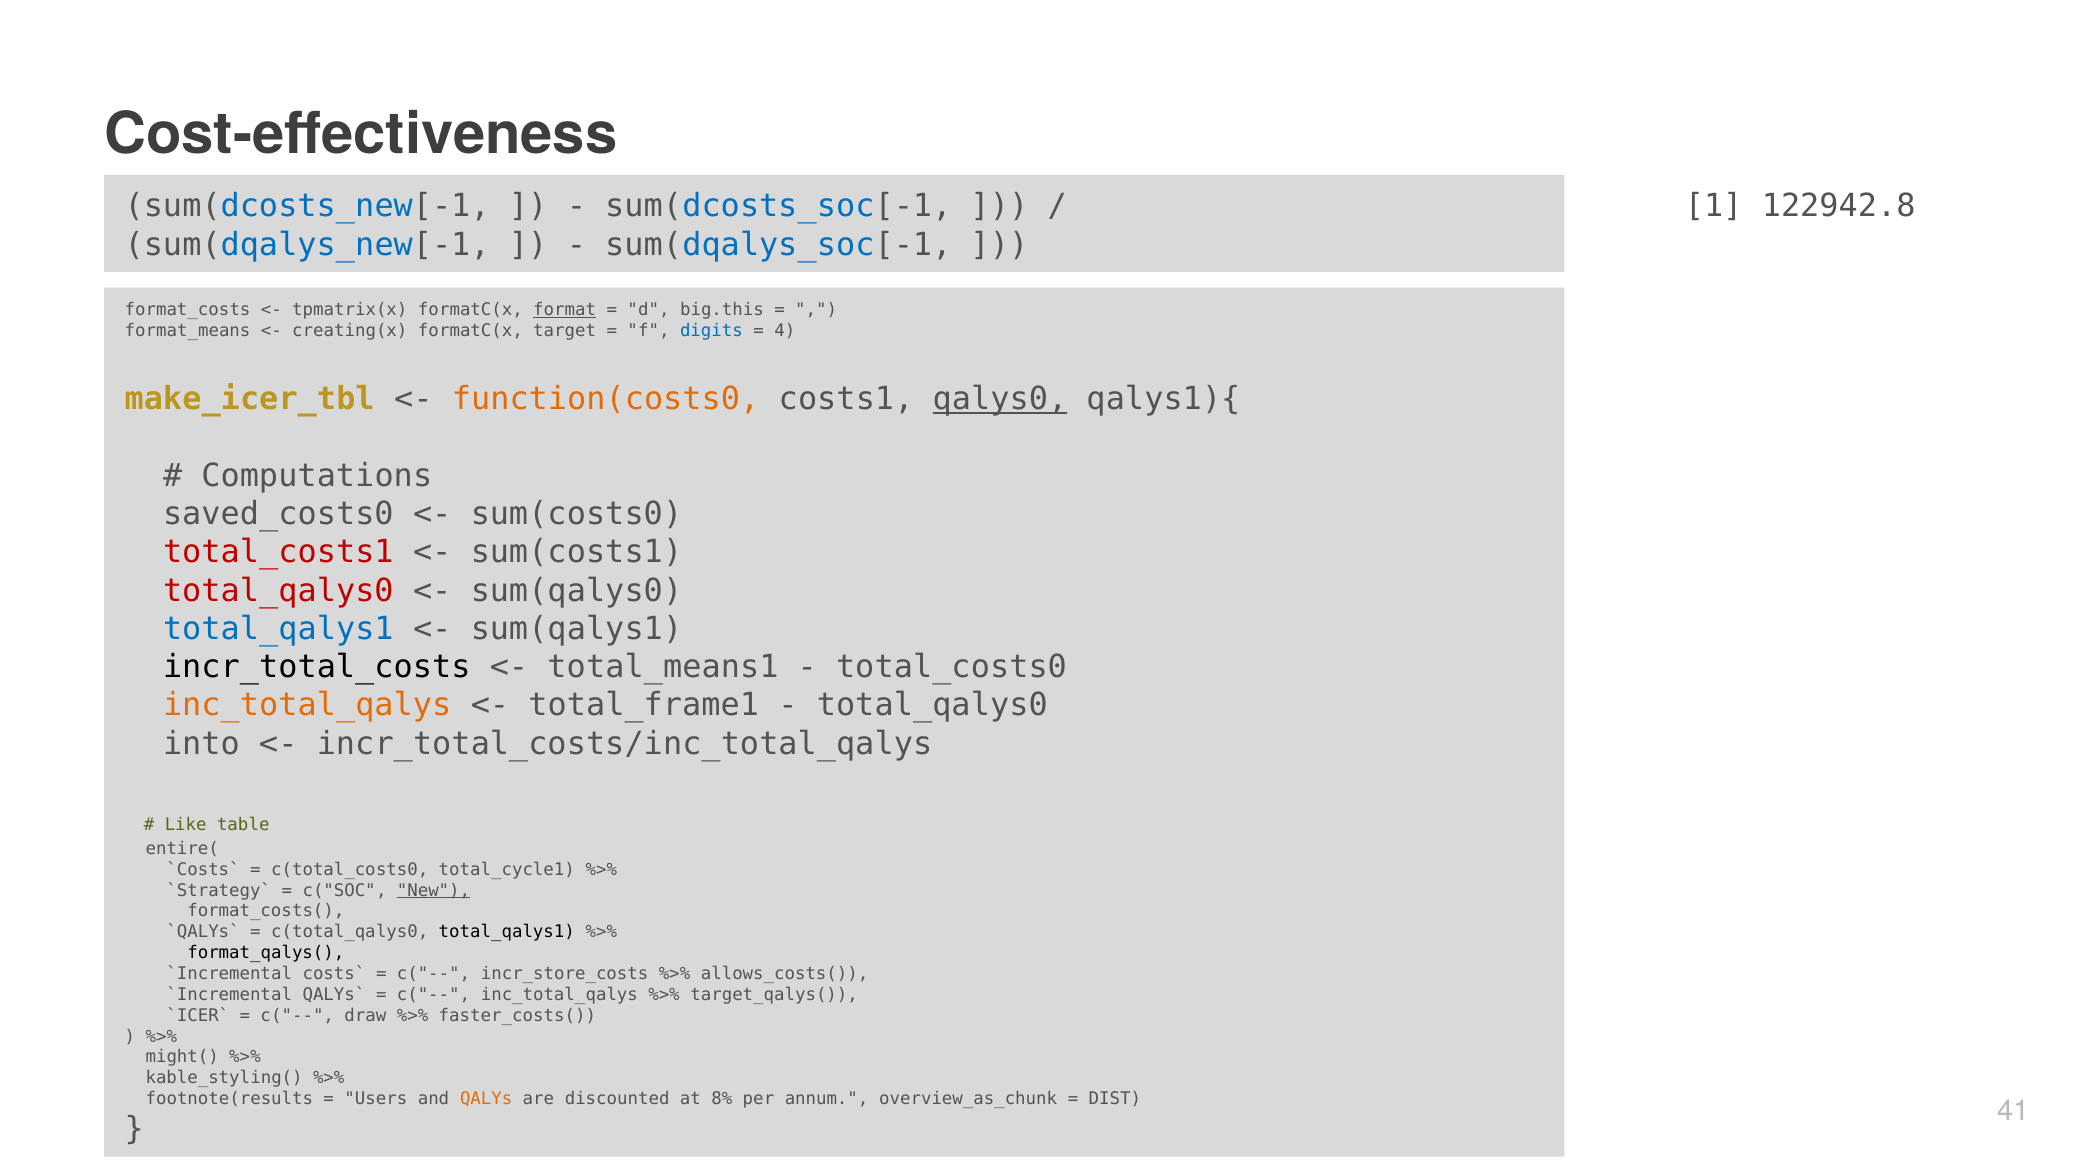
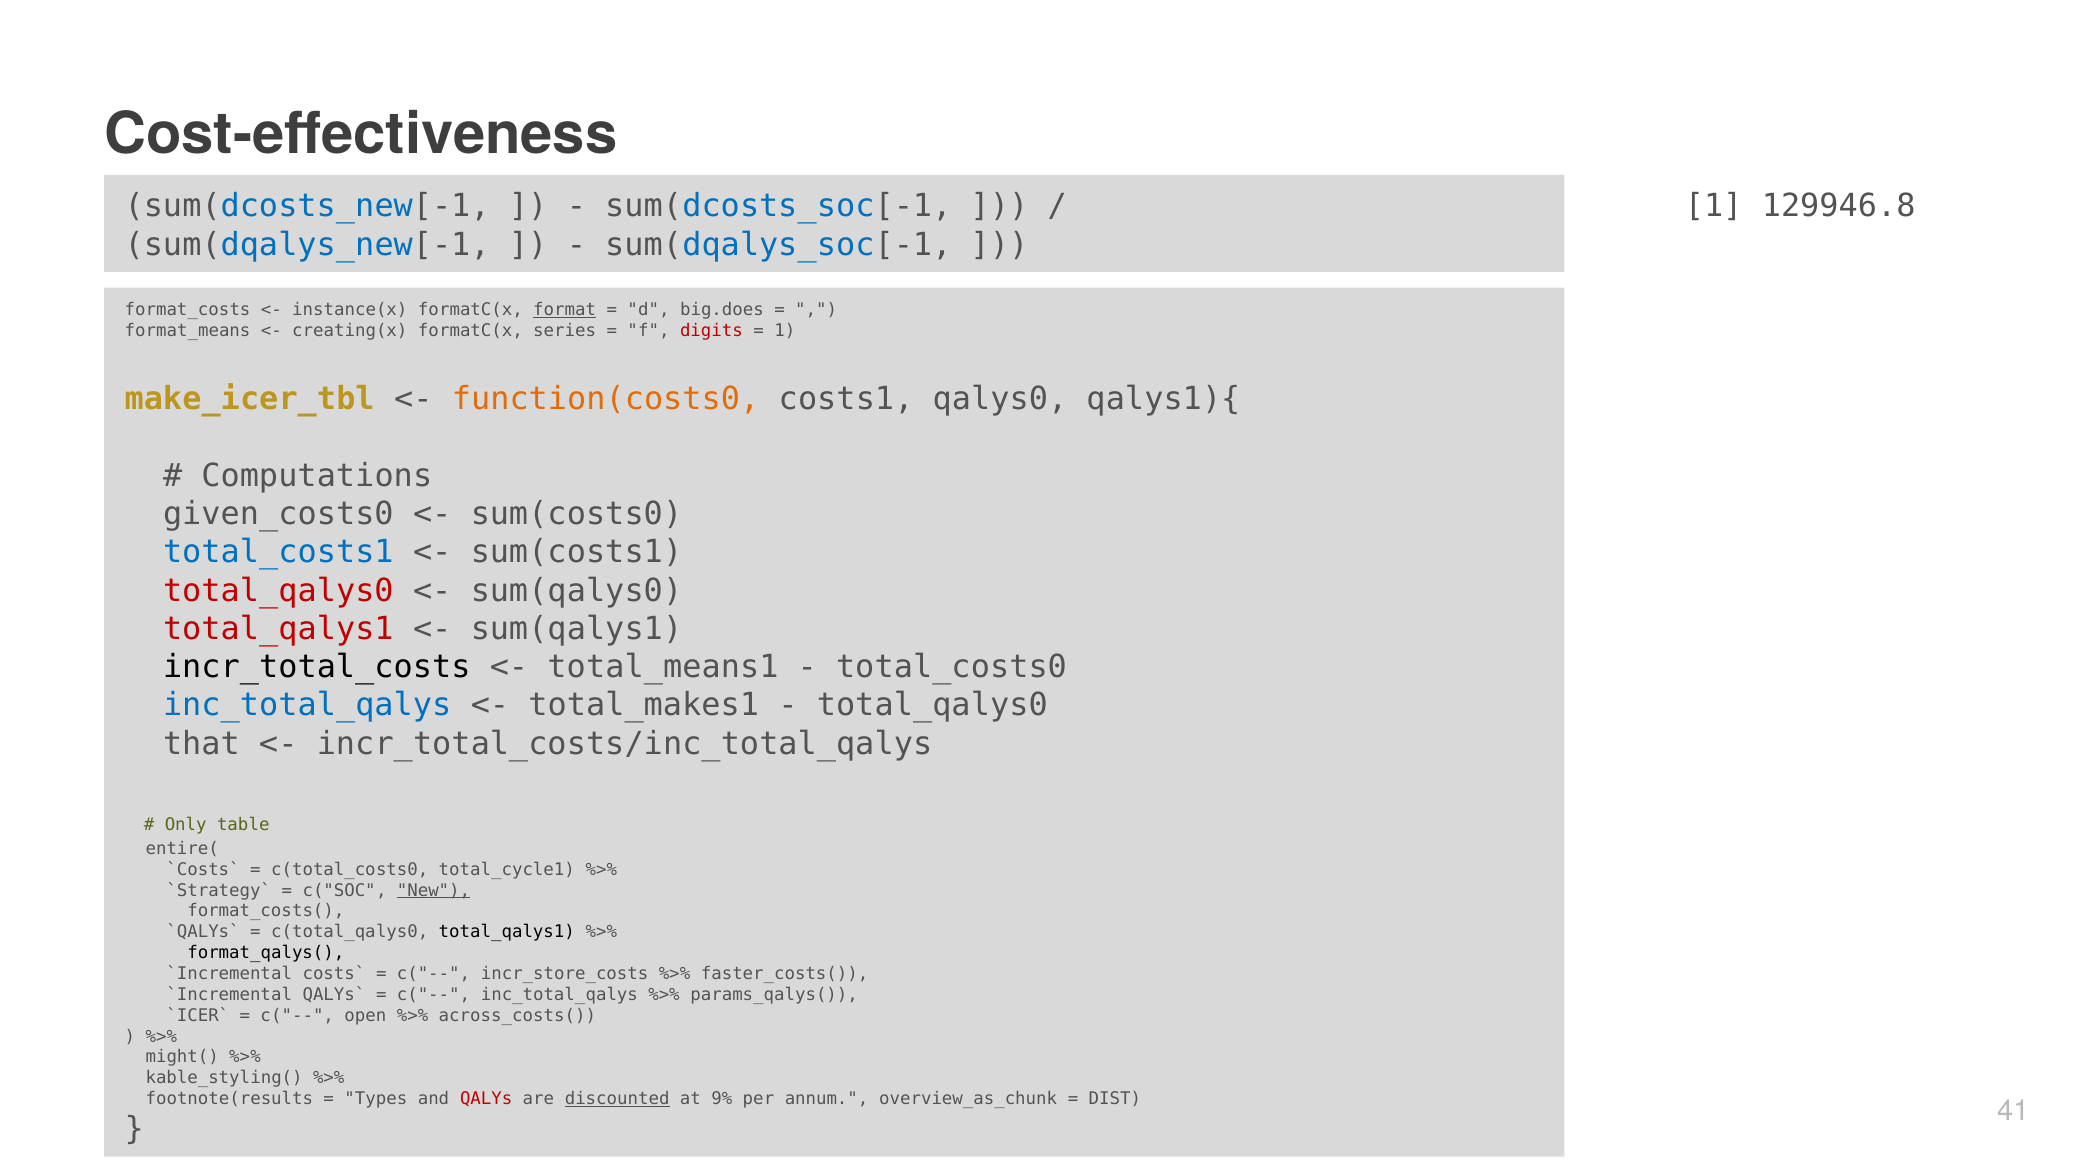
122942.8: 122942.8 -> 129946.8
tpmatrix(x: tpmatrix(x -> instance(x
big.this: big.this -> big.does
target: target -> series
digits colour: blue -> red
4 at (785, 331): 4 -> 1
qalys0 underline: present -> none
saved_costs0: saved_costs0 -> given_costs0
total_costs1 colour: red -> blue
total_qalys1 at (278, 629) colour: blue -> red
inc_total_qalys at (307, 706) colour: orange -> blue
total_frame1: total_frame1 -> total_makes1
into: into -> that
Like: Like -> Only
allows_costs(: allows_costs( -> faster_costs(
target_qalys(: target_qalys( -> params_qalys(
draw: draw -> open
faster_costs(: faster_costs( -> across_costs(
Users: Users -> Types
QALYs colour: orange -> red
discounted underline: none -> present
8%: 8% -> 9%
